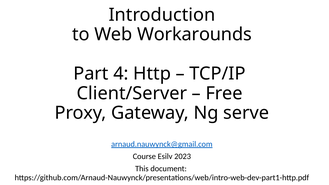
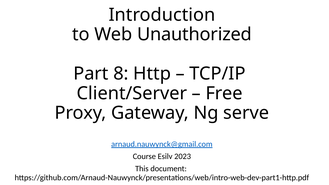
Workarounds: Workarounds -> Unauthorized
4: 4 -> 8
